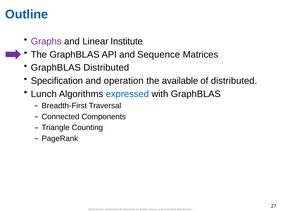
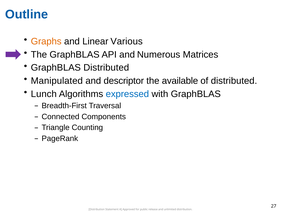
Graphs colour: purple -> orange
Institute: Institute -> Various
Sequence: Sequence -> Numerous
Specification: Specification -> Manipulated
operation: operation -> descriptor
